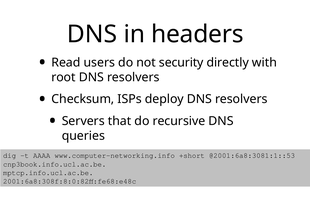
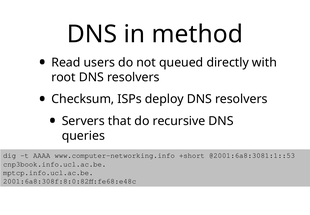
headers: headers -> method
security: security -> queued
